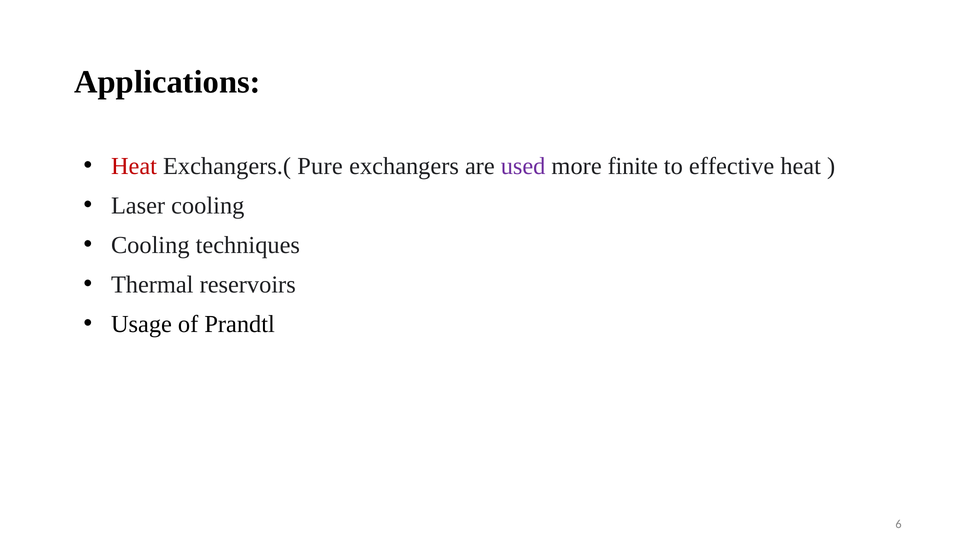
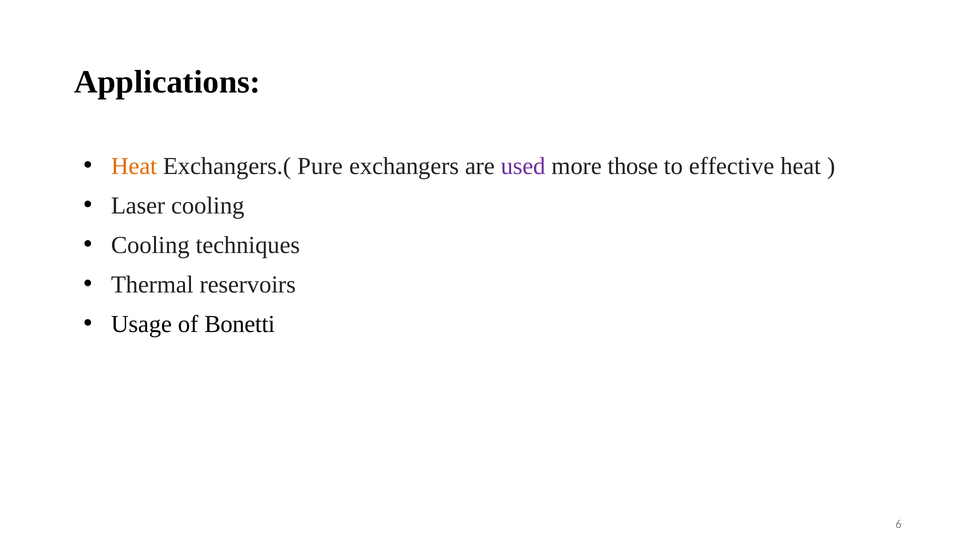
Heat at (134, 166) colour: red -> orange
finite: finite -> those
Prandtl: Prandtl -> Bonetti
